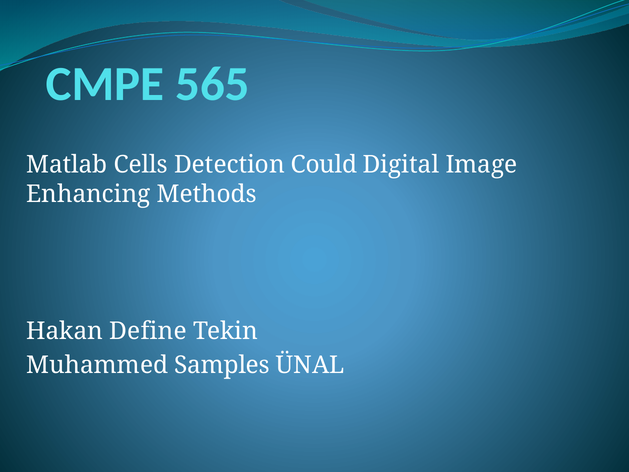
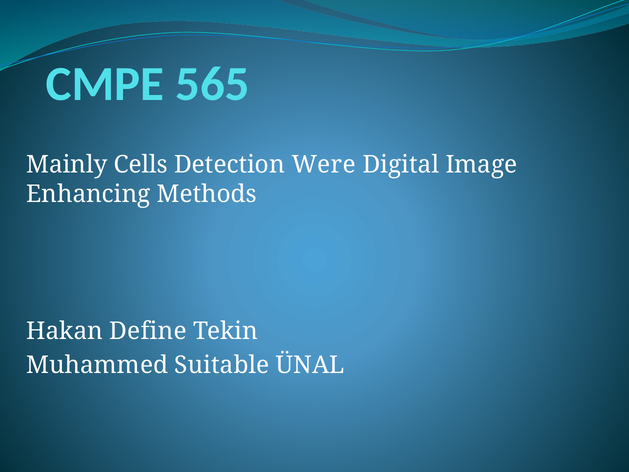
Matlab: Matlab -> Mainly
Could: Could -> Were
Samples: Samples -> Suitable
